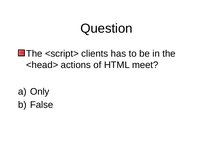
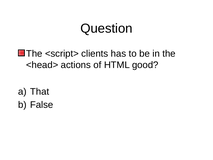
meet: meet -> good
Only: Only -> That
